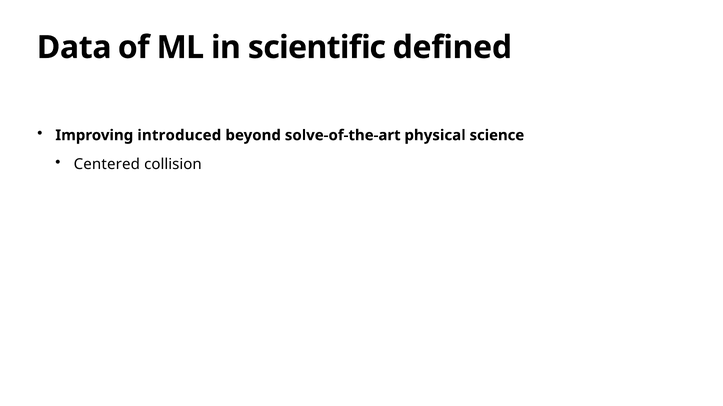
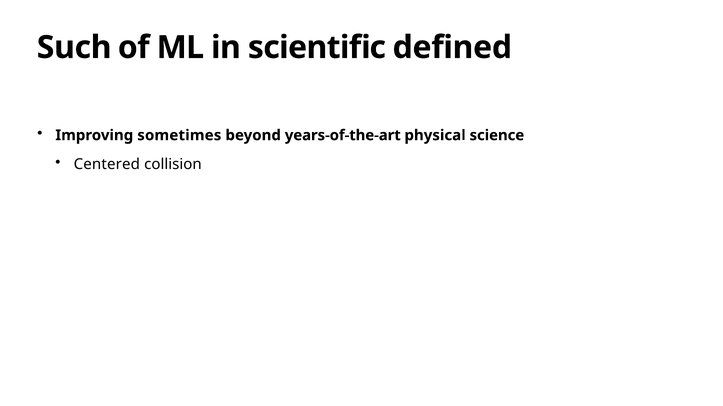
Data: Data -> Such
introduced: introduced -> sometimes
solve-of-the-art: solve-of-the-art -> years-of-the-art
